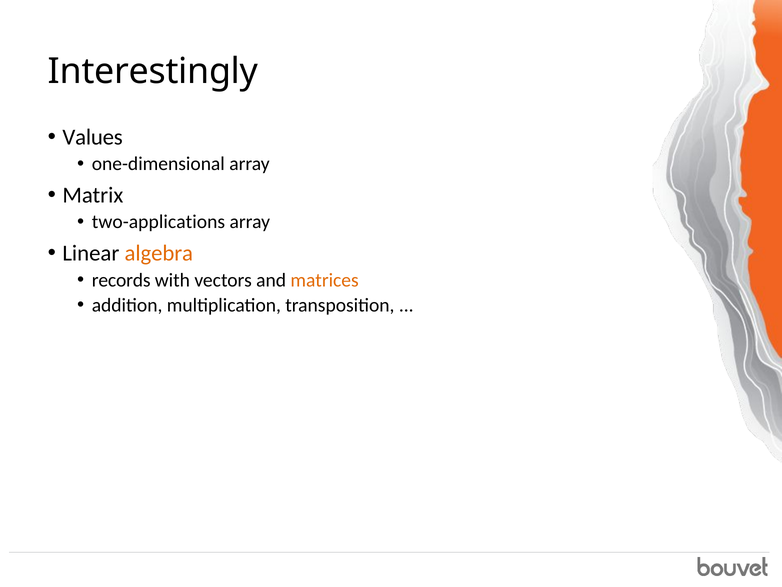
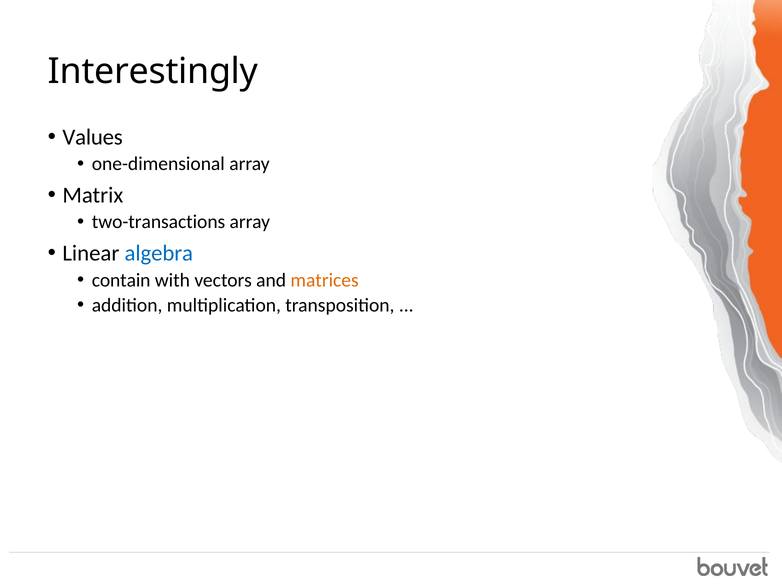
two-applications: two-applications -> two-transactions
algebra colour: orange -> blue
records: records -> contain
